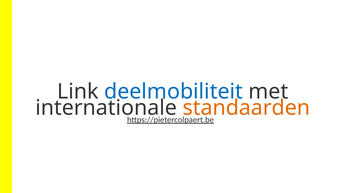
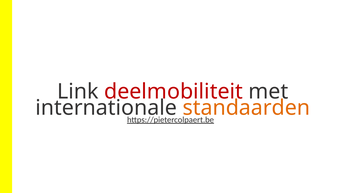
deelmobiliteit colour: blue -> red
